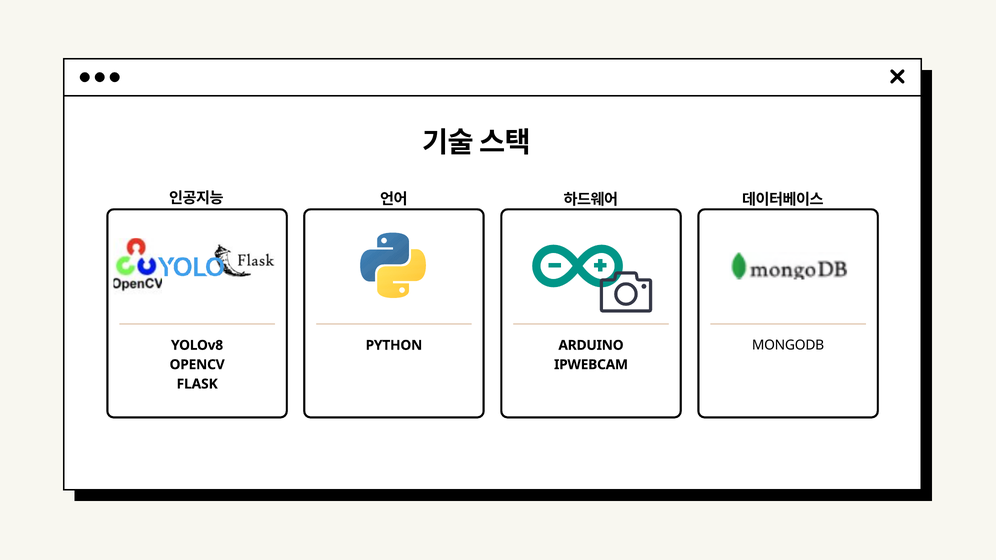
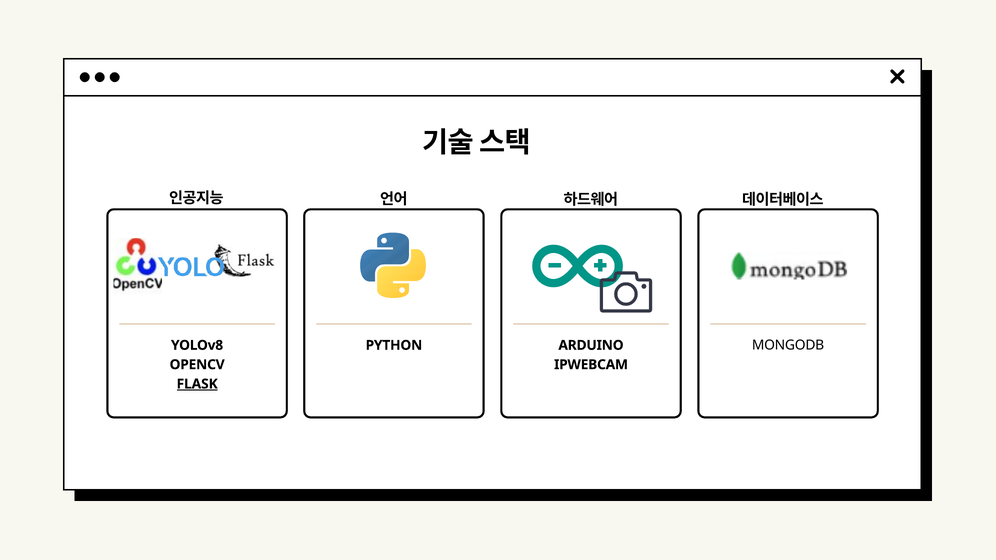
FLASK underline: none -> present
